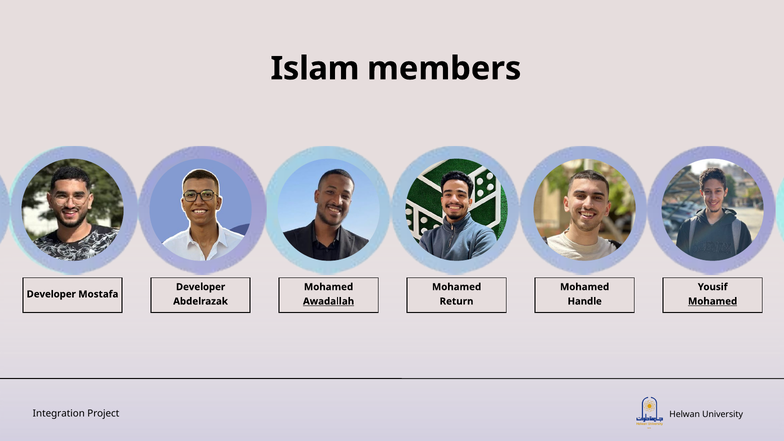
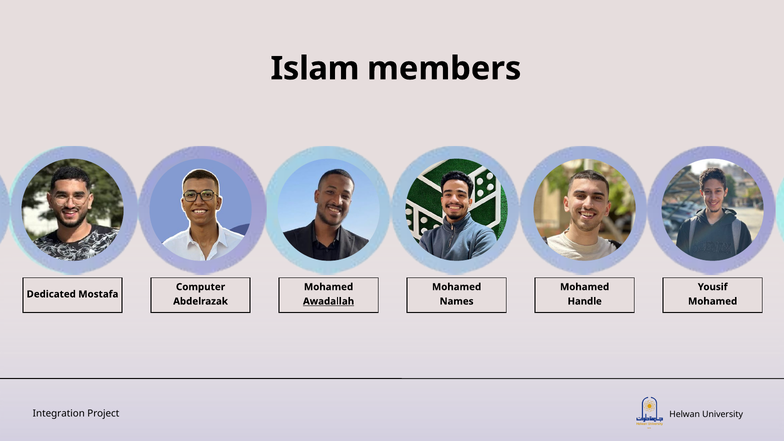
Developer at (201, 287): Developer -> Computer
Developer at (51, 294): Developer -> Dedicated
Return: Return -> Names
Mohamed at (713, 301) underline: present -> none
